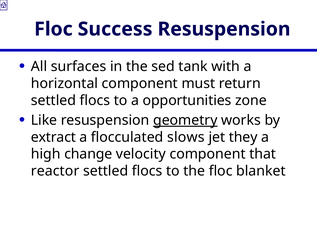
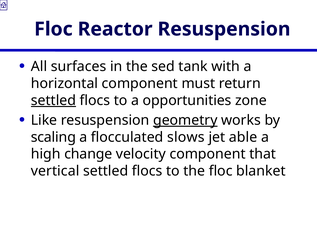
Success: Success -> Reactor
settled at (53, 100) underline: none -> present
extract: extract -> scaling
they: they -> able
reactor: reactor -> vertical
